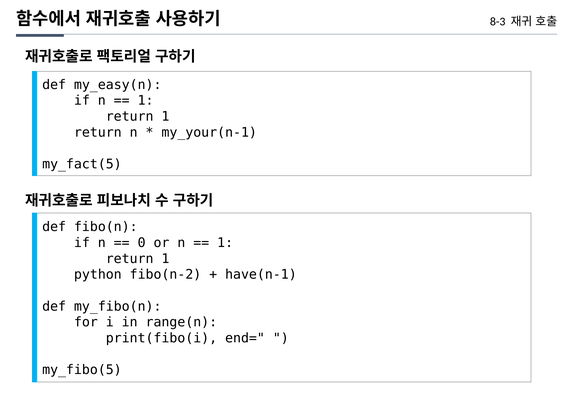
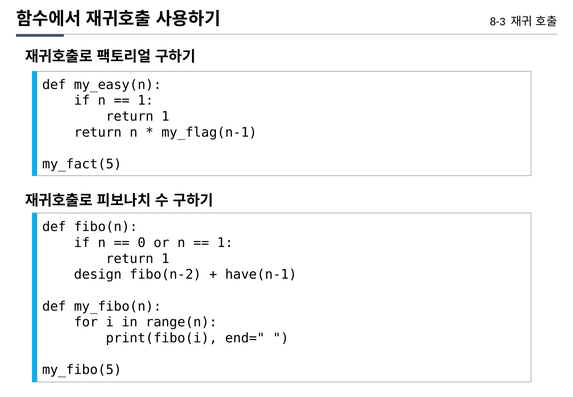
my_your(n-1: my_your(n-1 -> my_flag(n-1
python: python -> design
